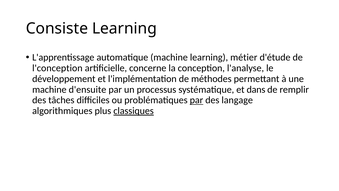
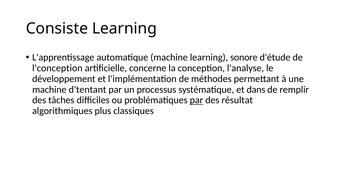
métier: métier -> sonore
d'ensuite: d'ensuite -> d'tentant
langage: langage -> résultat
classiques underline: present -> none
